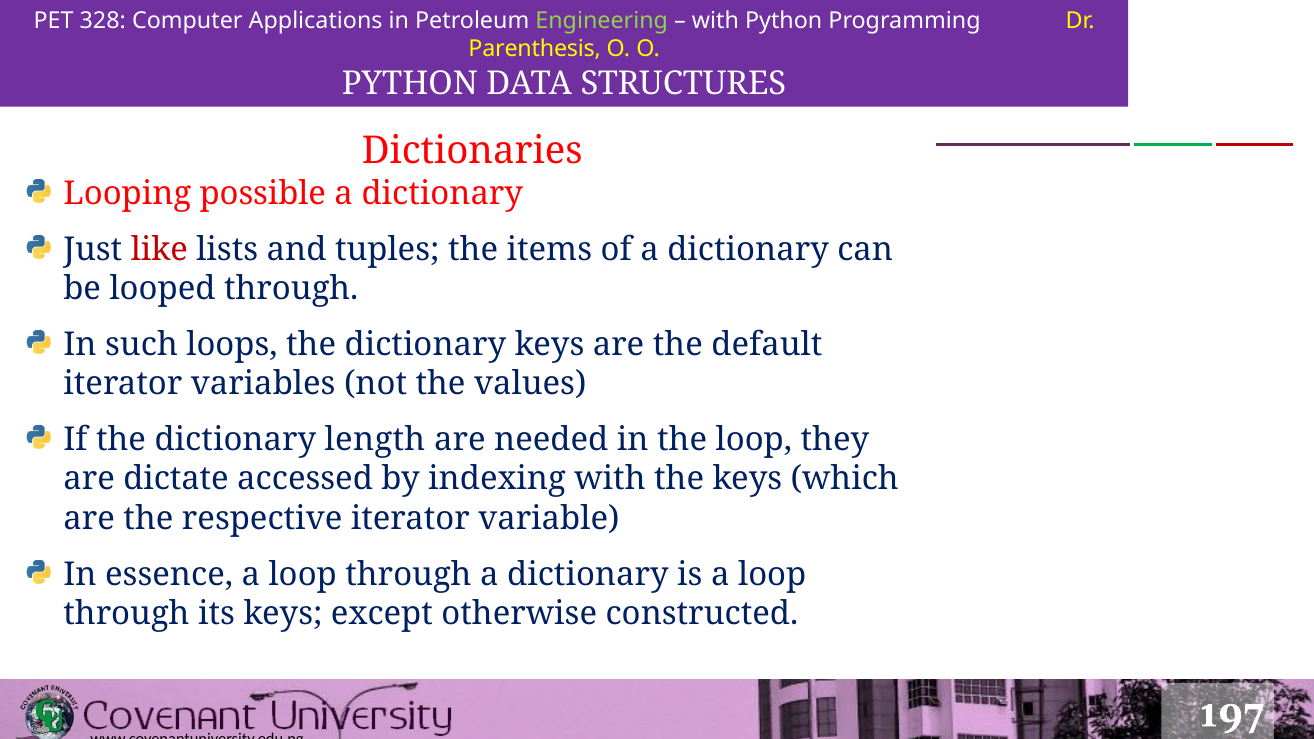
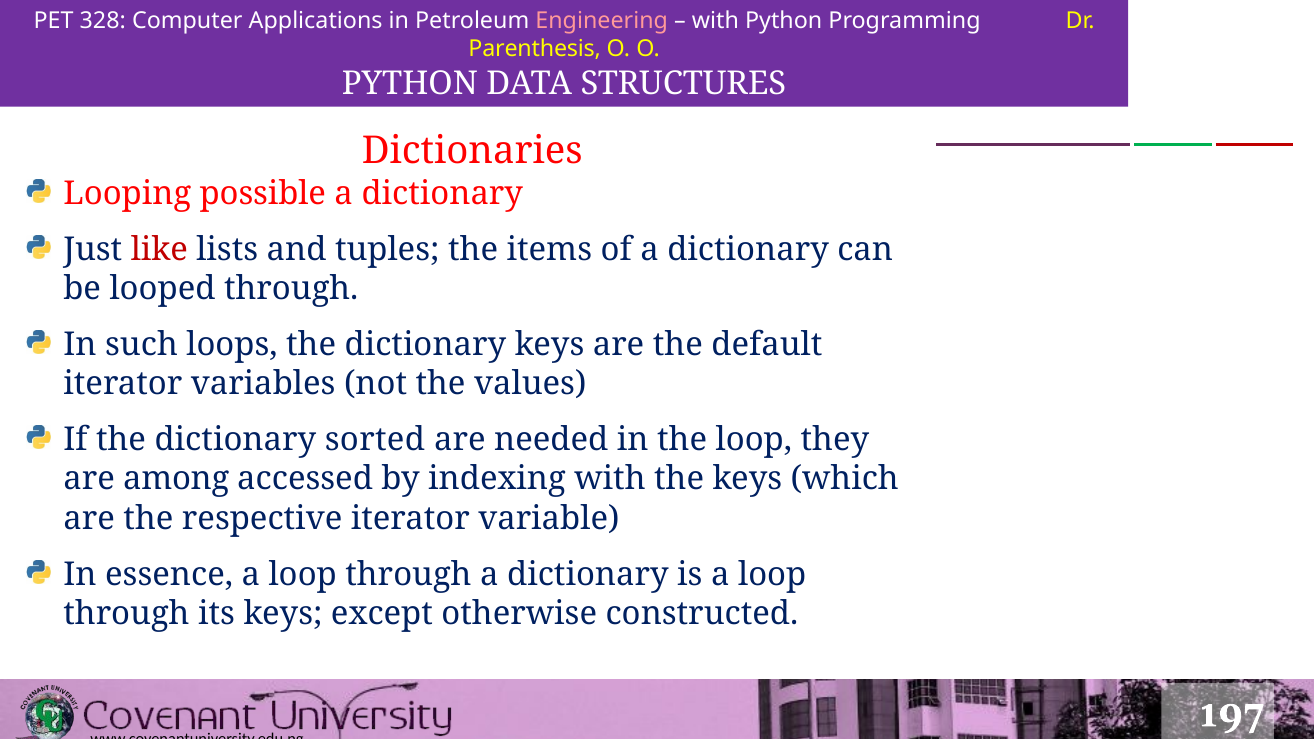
Engineering colour: light green -> pink
length: length -> sorted
dictate: dictate -> among
